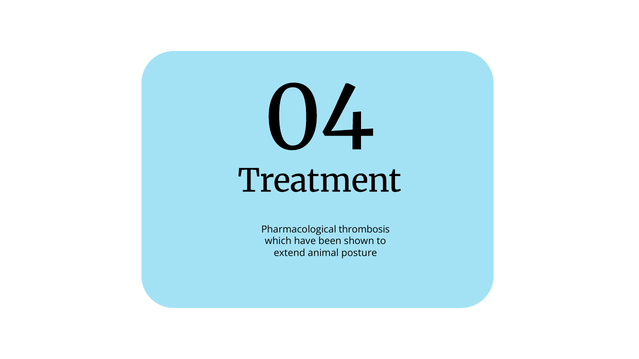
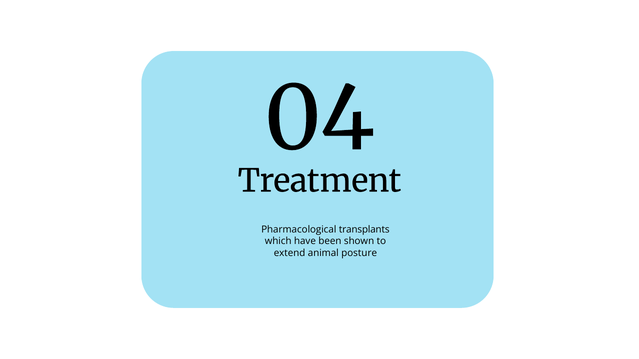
thrombosis: thrombosis -> transplants
